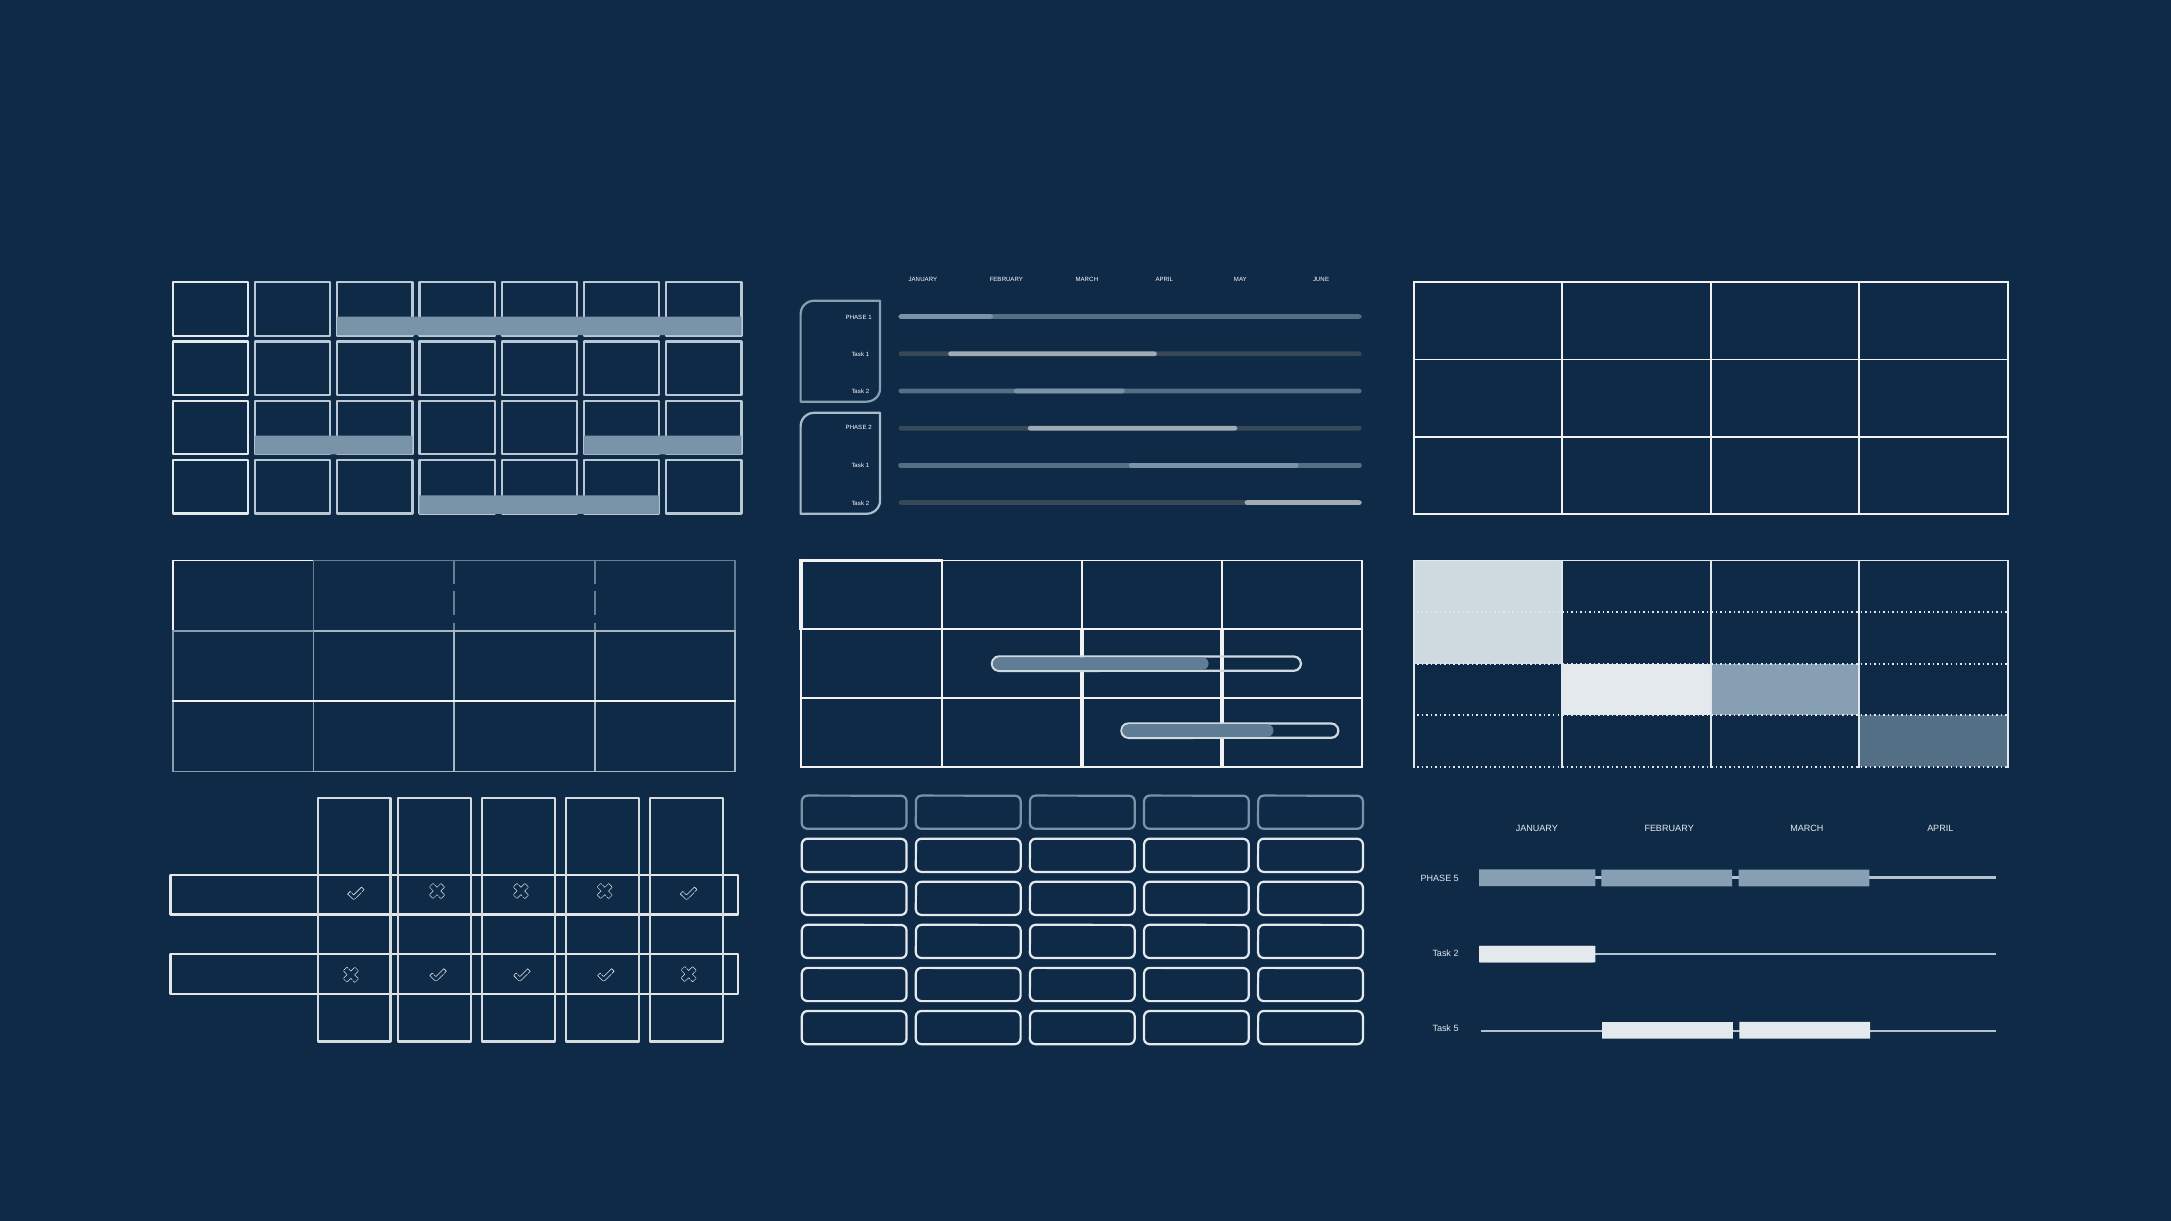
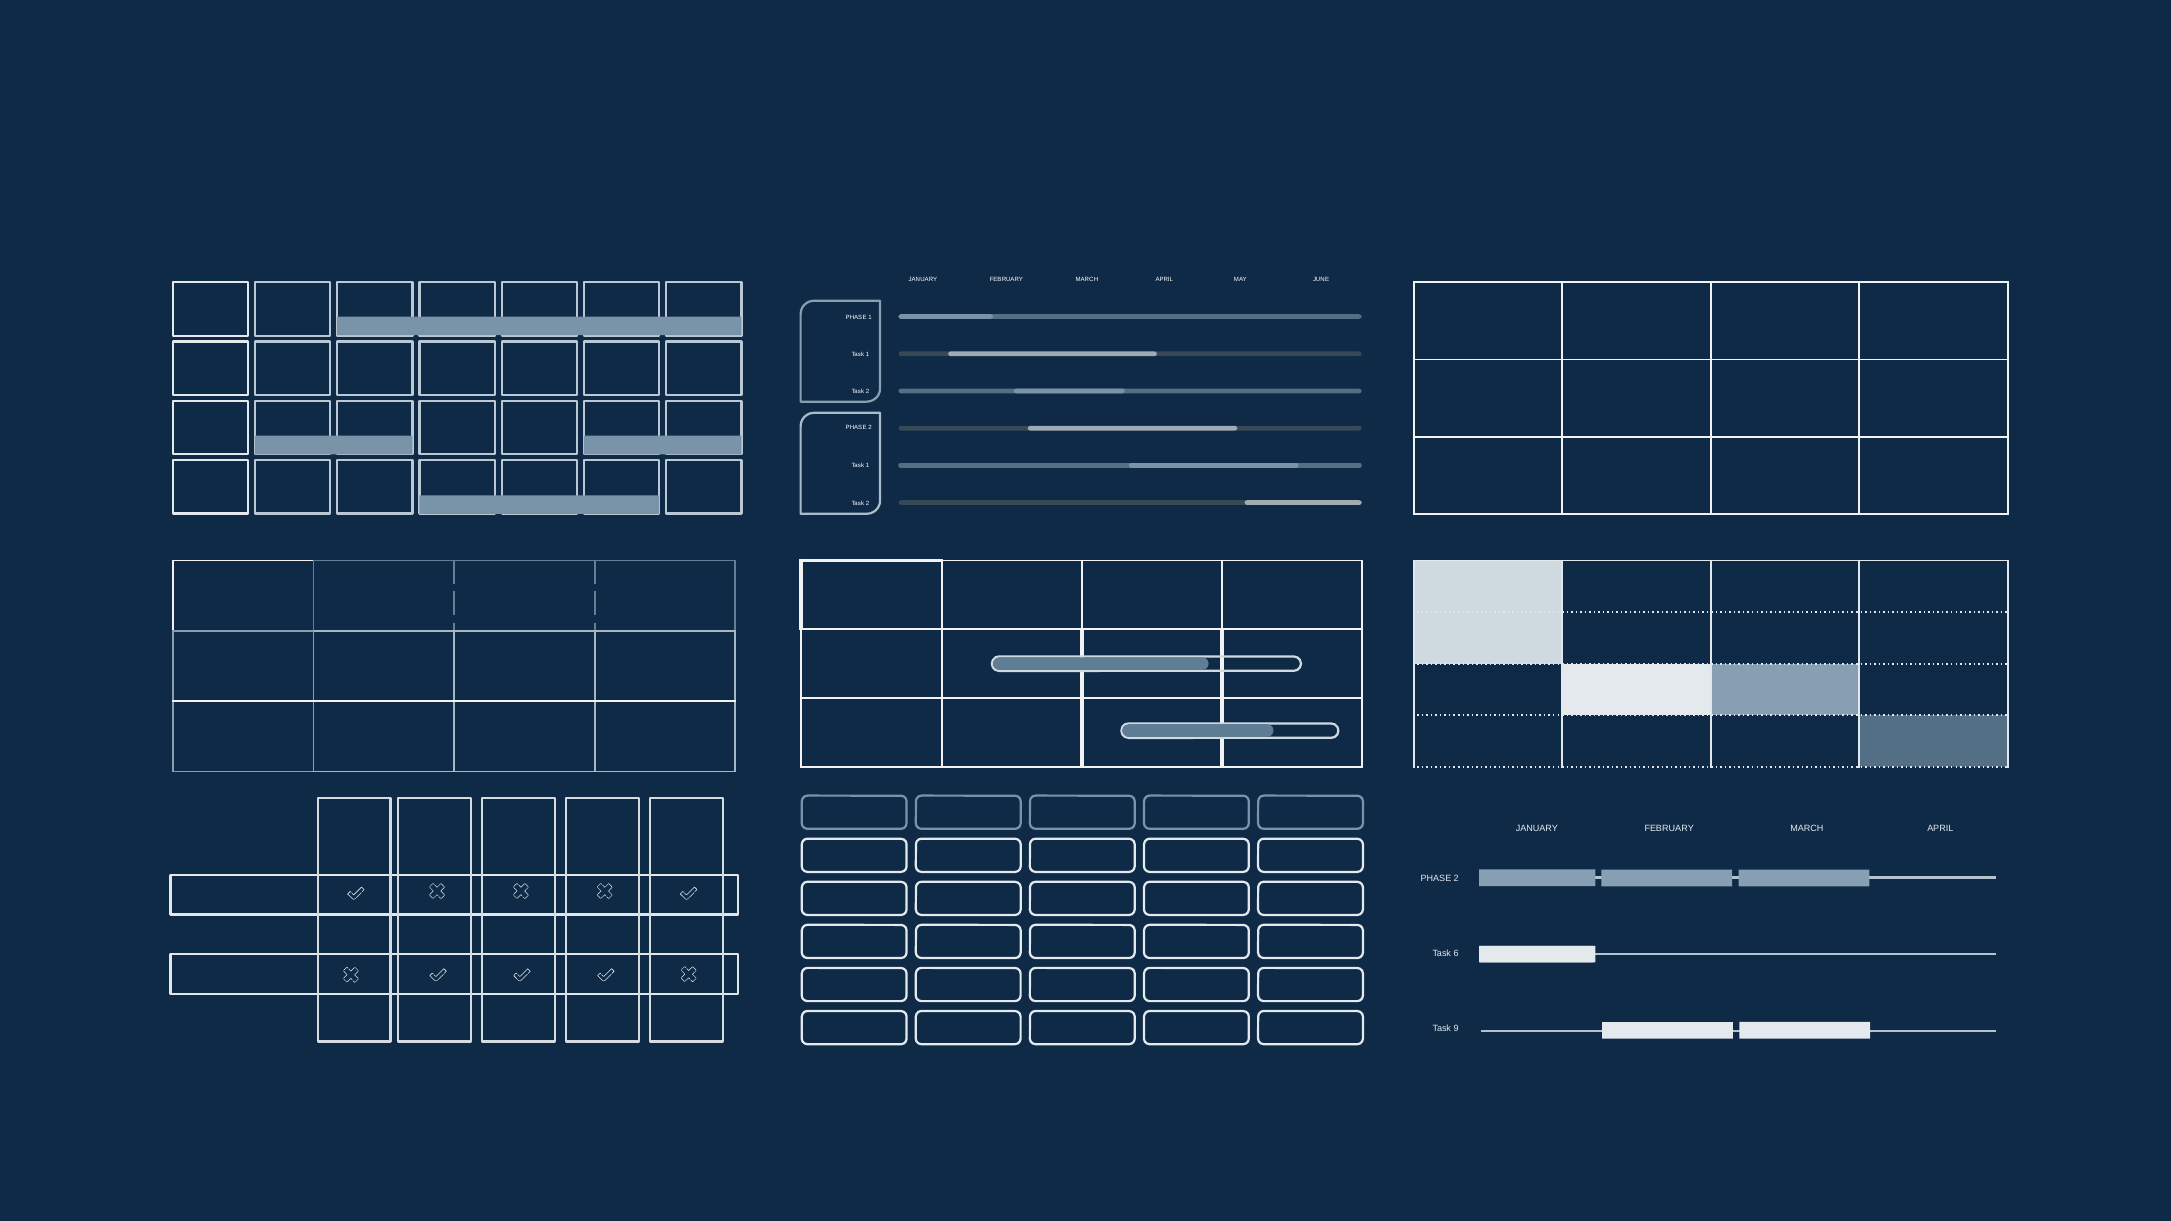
5 at (1456, 878): 5 -> 2
2 at (1456, 953): 2 -> 6
Task 5: 5 -> 9
